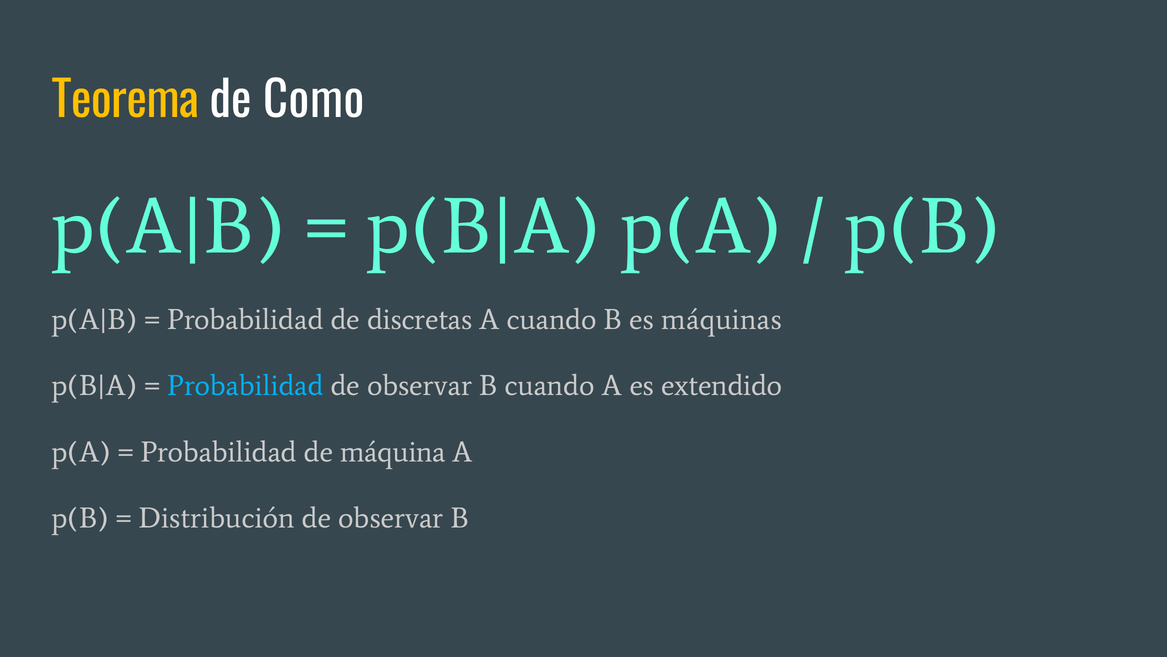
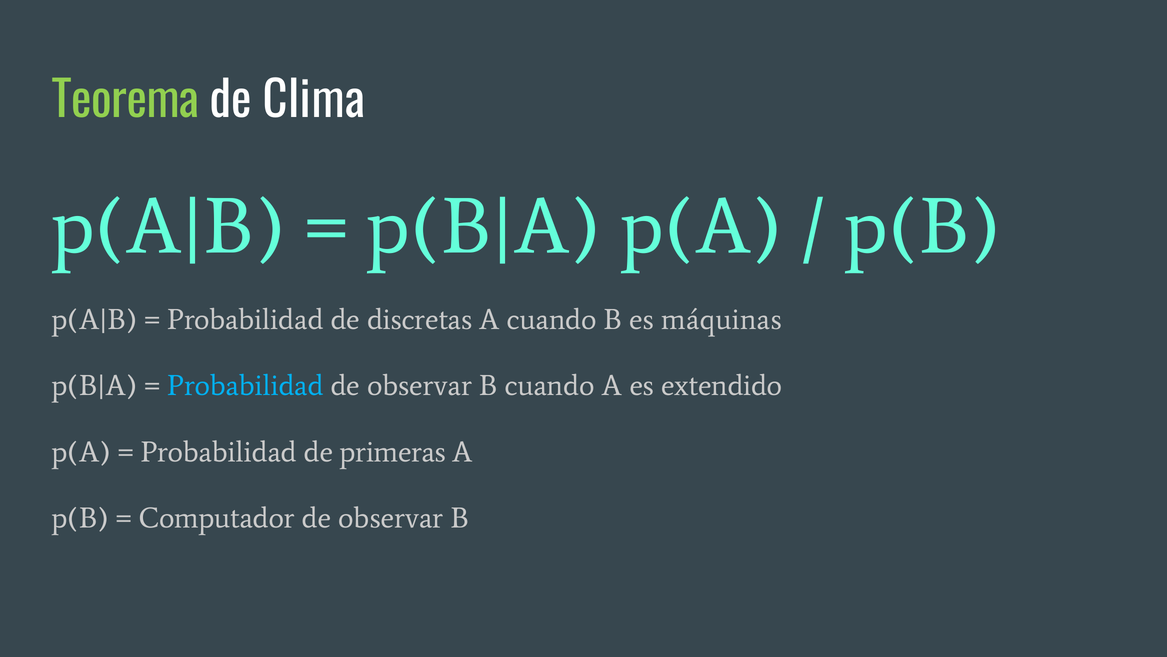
Teorema colour: yellow -> light green
Como: Como -> Clima
máquina: máquina -> primeras
Distribución: Distribución -> Computador
